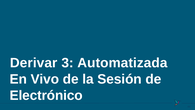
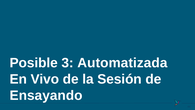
Derivar: Derivar -> Posible
Electrónico: Electrónico -> Ensayando
